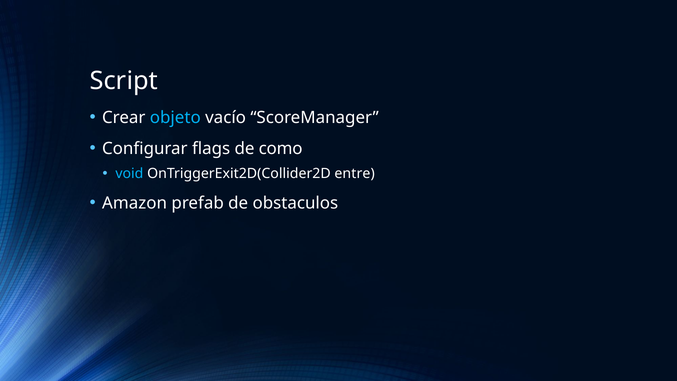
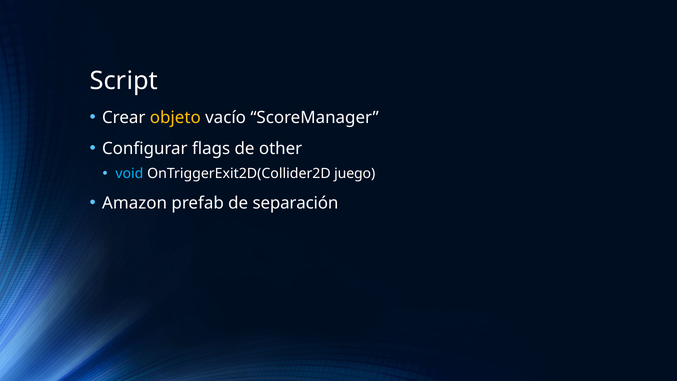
objeto colour: light blue -> yellow
como: como -> other
entre: entre -> juego
obstaculos: obstaculos -> separación
